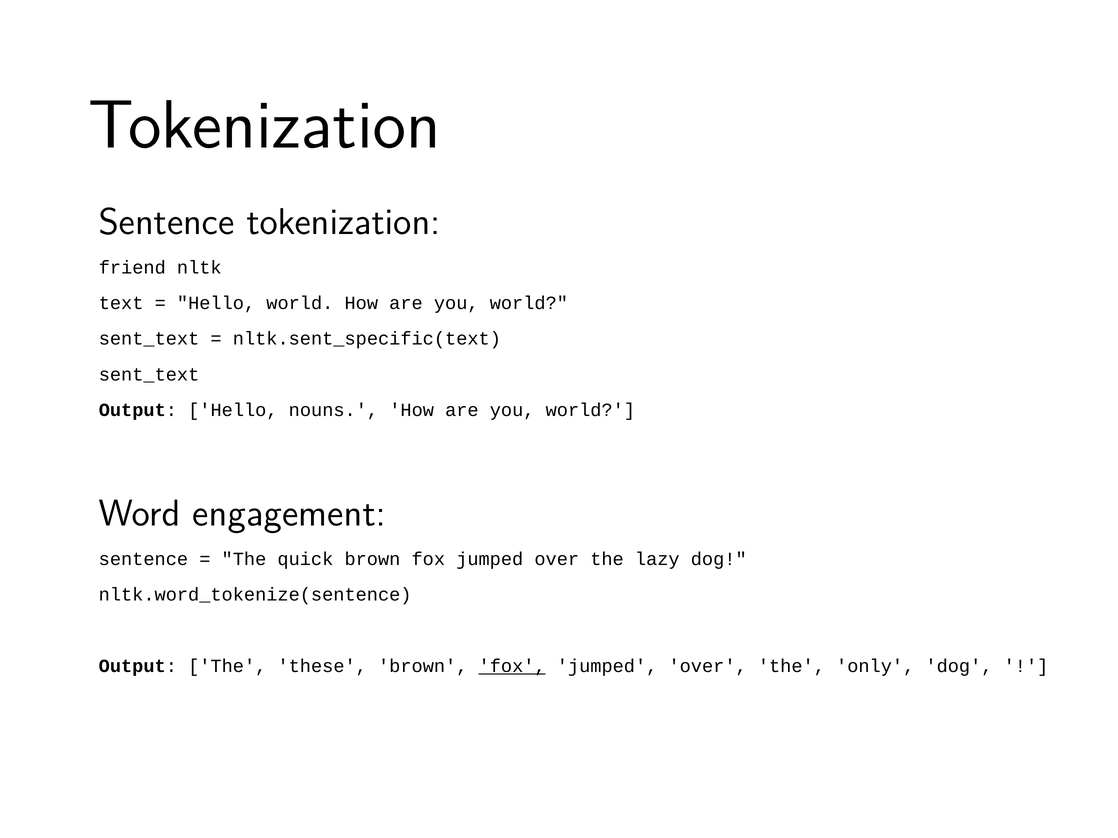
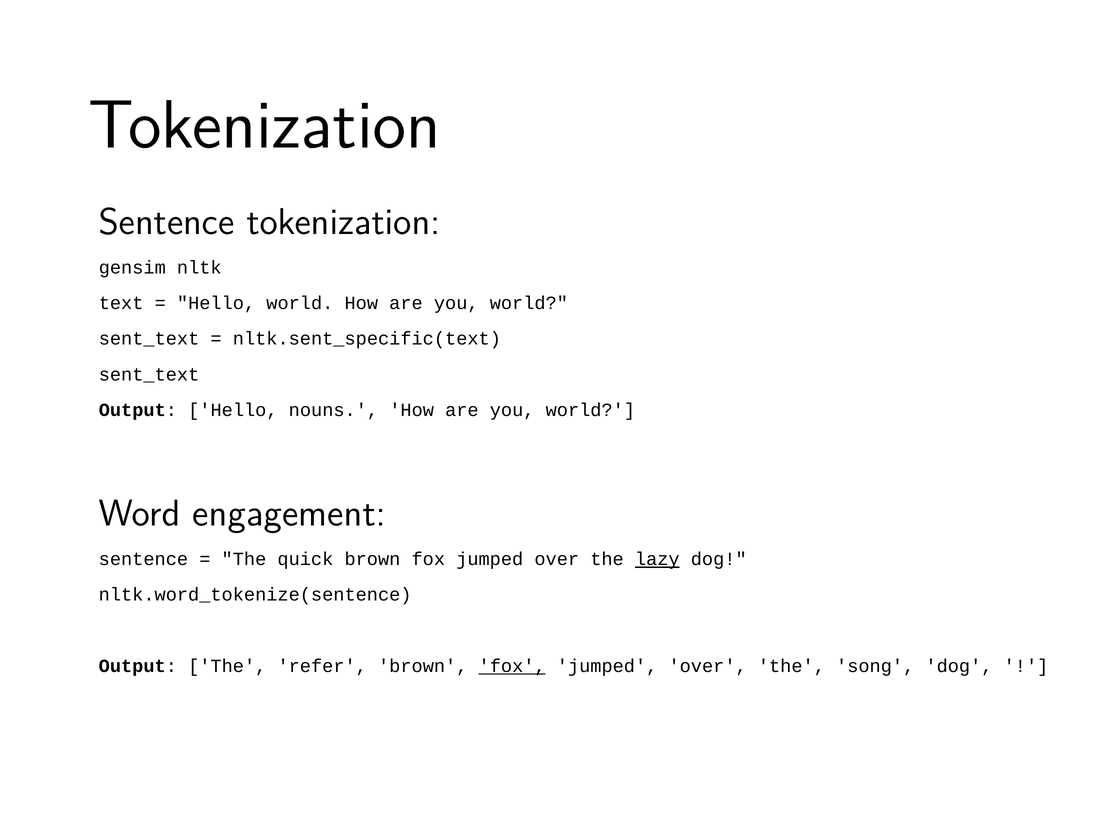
friend: friend -> gensim
lazy underline: none -> present
these: these -> refer
only: only -> song
